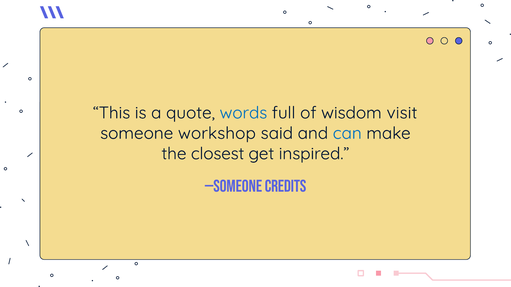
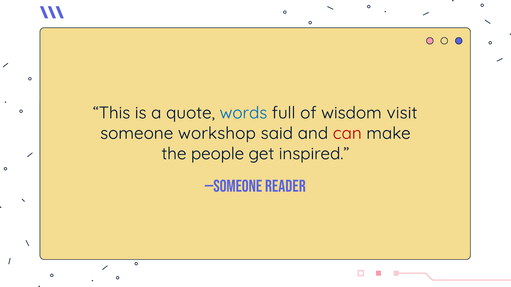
can colour: blue -> red
closest: closest -> people
CREDITS: CREDITS -> READER
